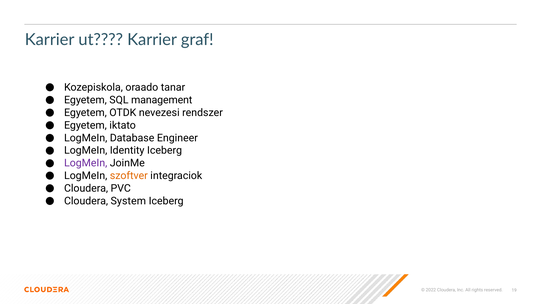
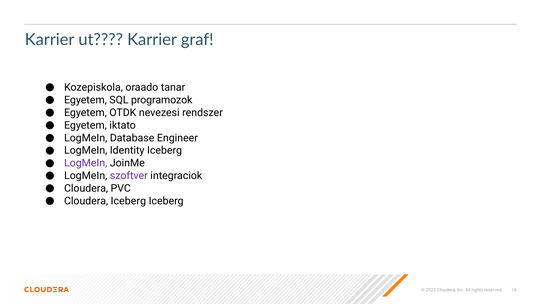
management: management -> programozok
szoftver colour: orange -> purple
Cloudera System: System -> Iceberg
